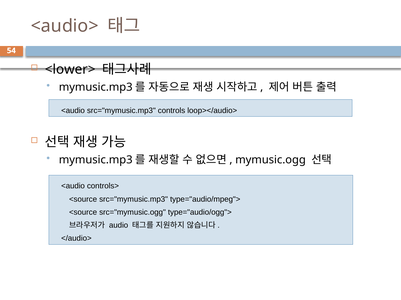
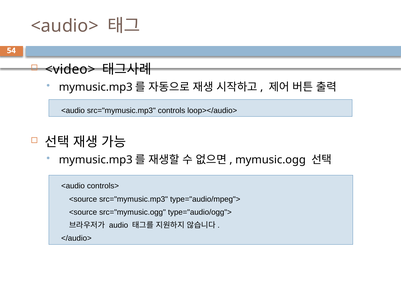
<lower>: <lower> -> <video>
